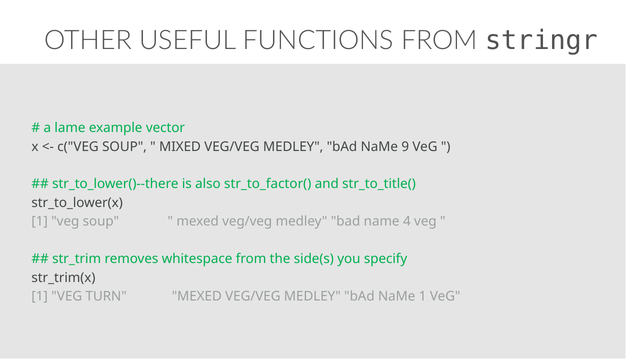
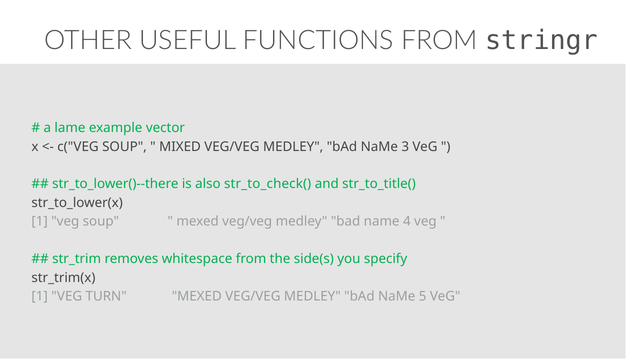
9: 9 -> 3
str_to_factor(: str_to_factor( -> str_to_check(
NaMe 1: 1 -> 5
